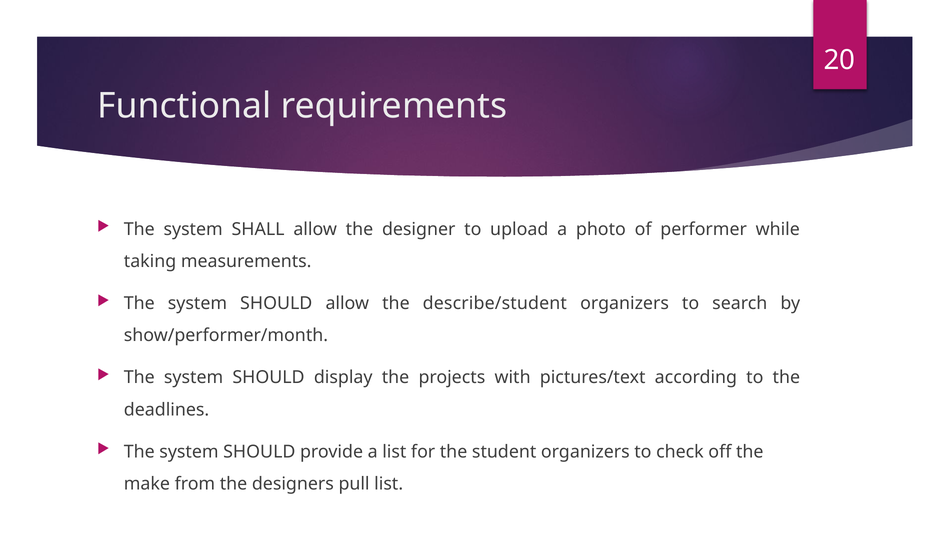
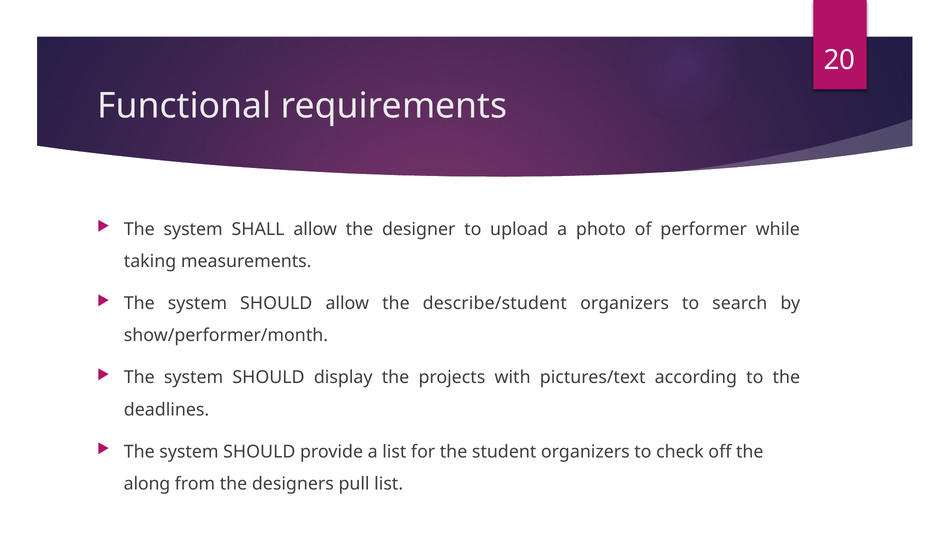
make: make -> along
